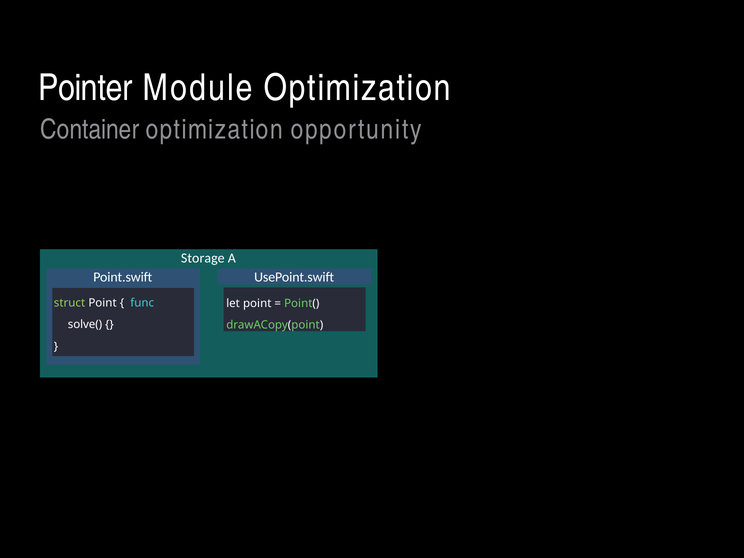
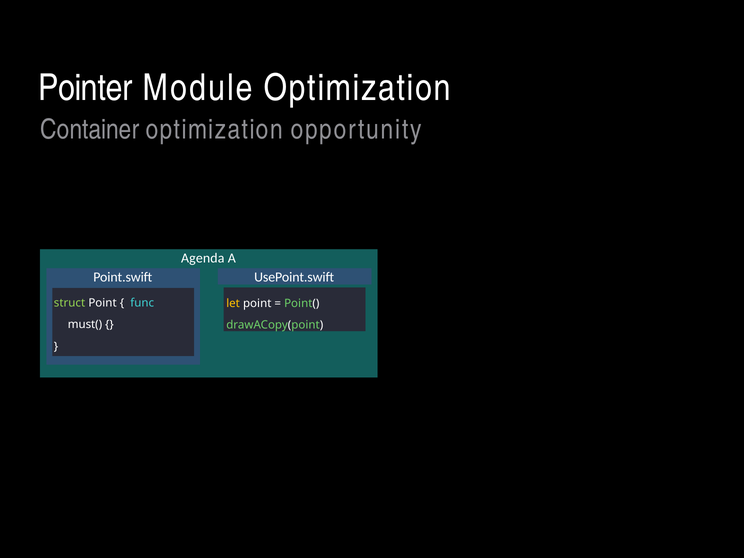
Storage: Storage -> Agenda
let colour: white -> yellow
solve(: solve( -> must(
